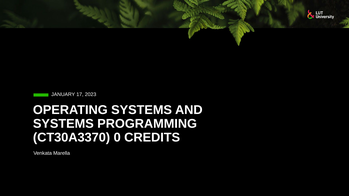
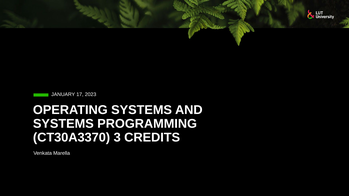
0: 0 -> 3
